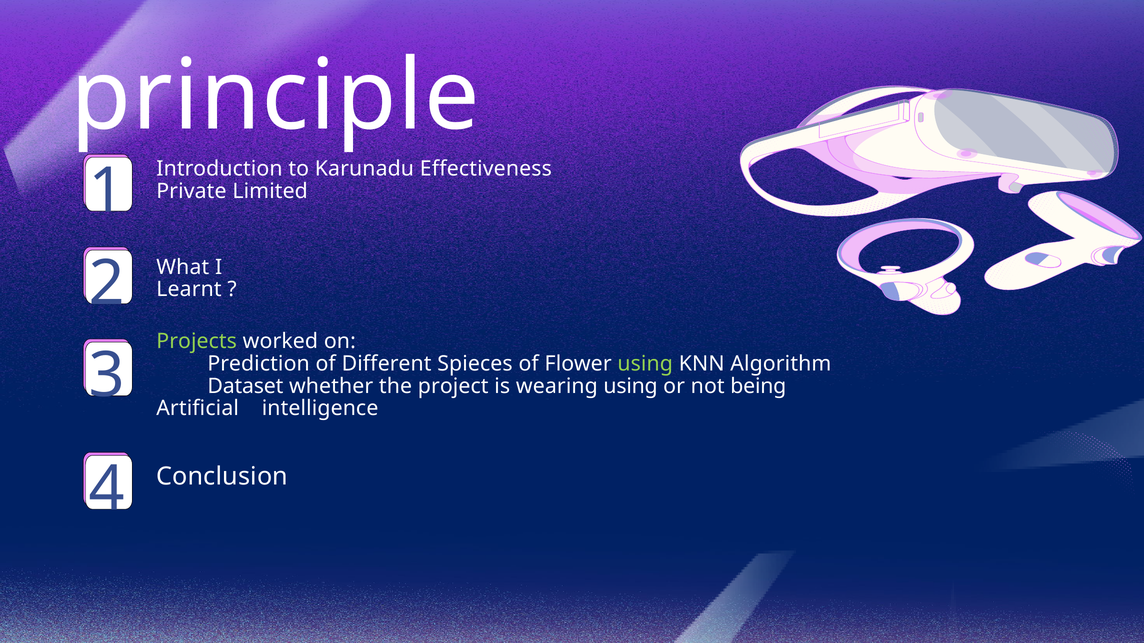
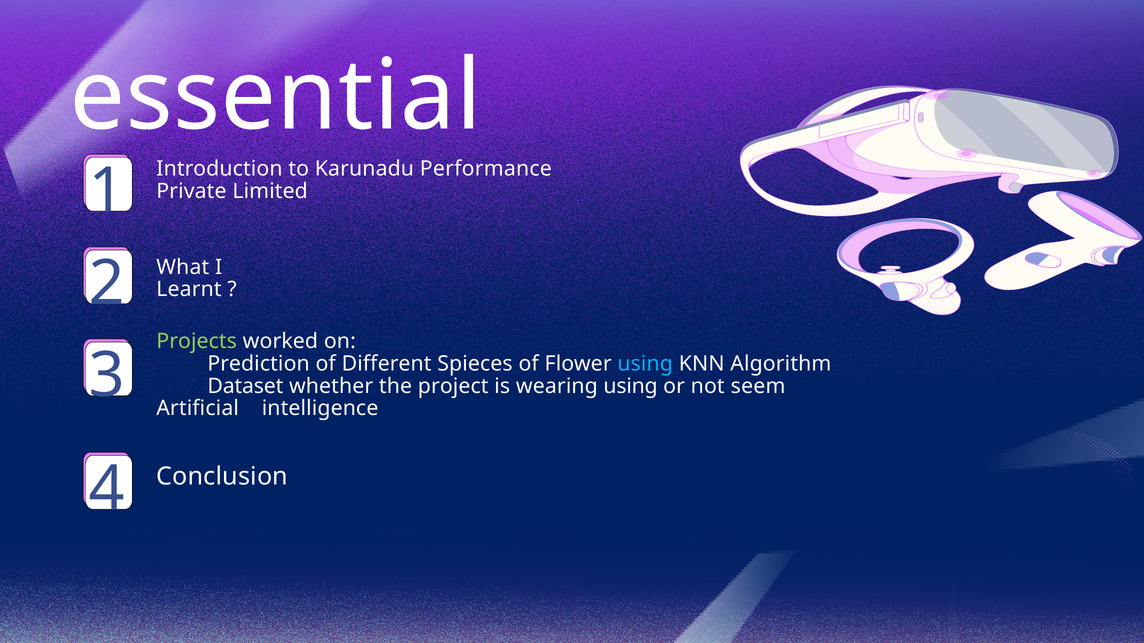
principle: principle -> essential
Effectiveness: Effectiveness -> Performance
using at (645, 364) colour: light green -> light blue
being: being -> seem
